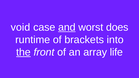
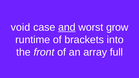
does: does -> grow
the underline: present -> none
life: life -> full
